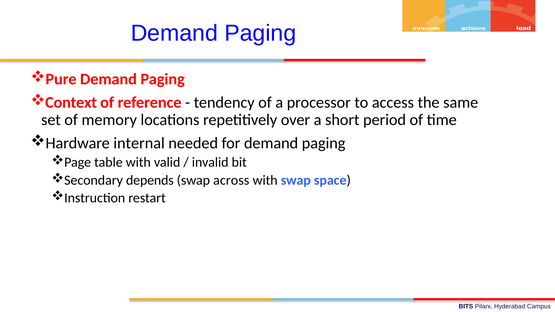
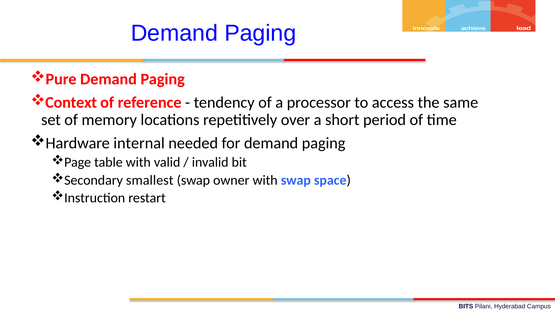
depends: depends -> smallest
across: across -> owner
